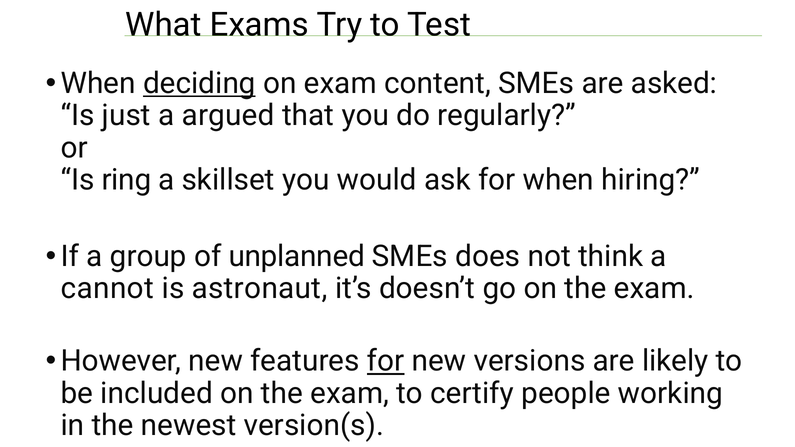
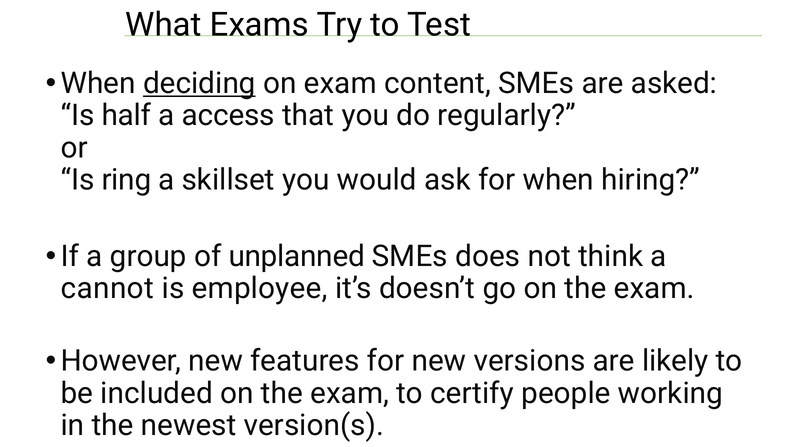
just: just -> half
argued: argued -> access
astronaut: astronaut -> employee
for at (386, 361) underline: present -> none
